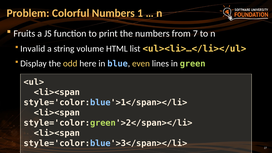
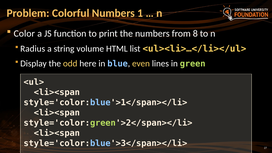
Fruits: Fruits -> Color
7: 7 -> 8
Invalid: Invalid -> Radius
